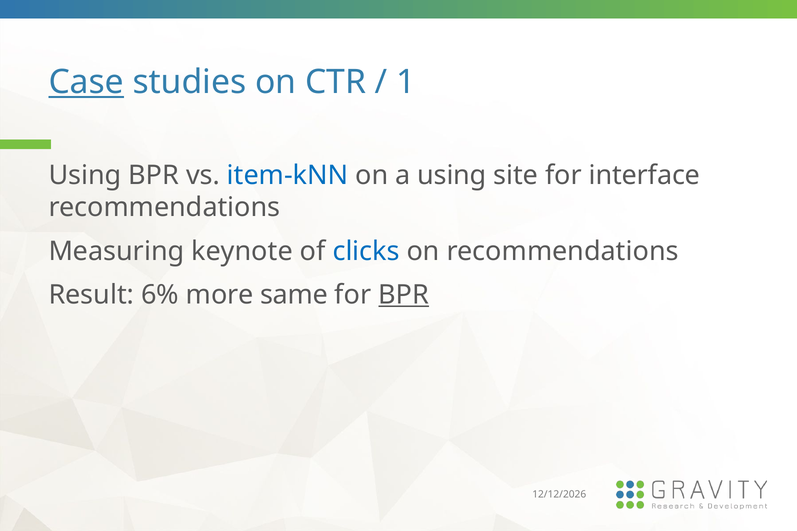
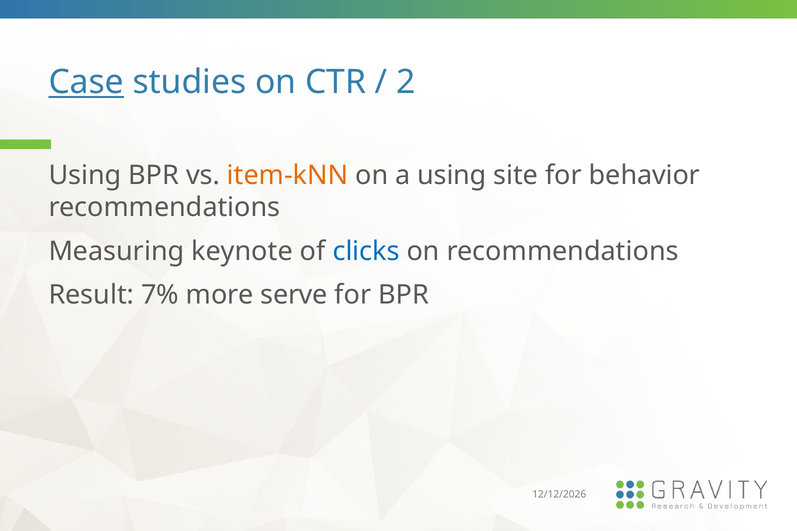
1: 1 -> 2
item-kNN colour: blue -> orange
interface: interface -> behavior
6%: 6% -> 7%
same: same -> serve
BPR at (404, 295) underline: present -> none
